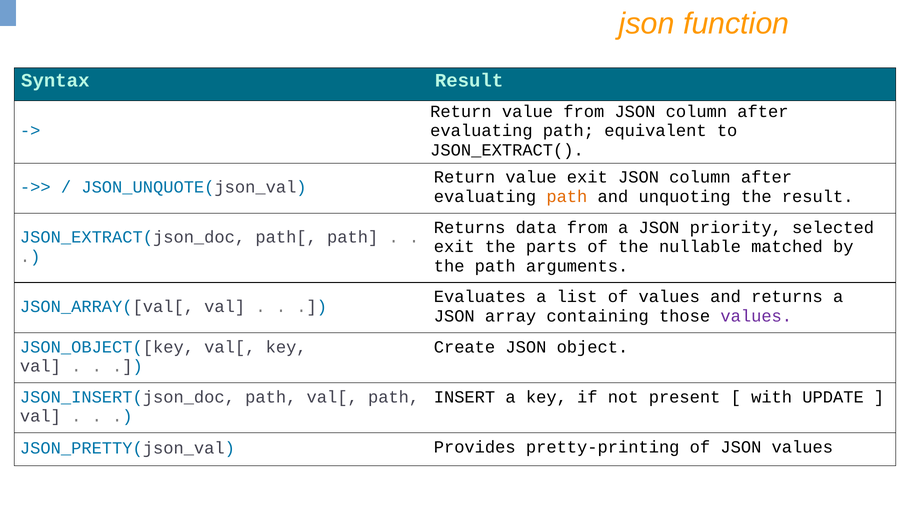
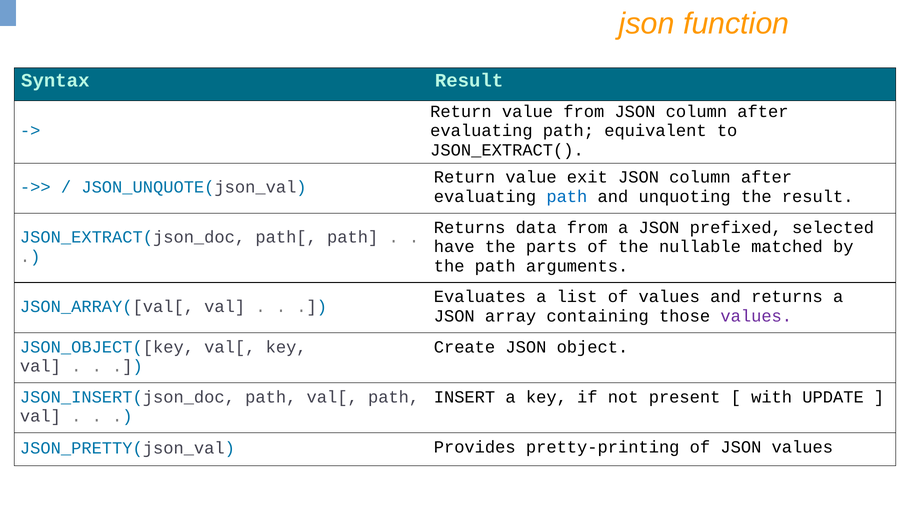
path at (567, 197) colour: orange -> blue
priority: priority -> prefixed
exit at (454, 247): exit -> have
